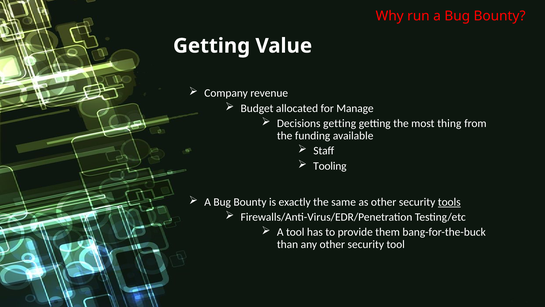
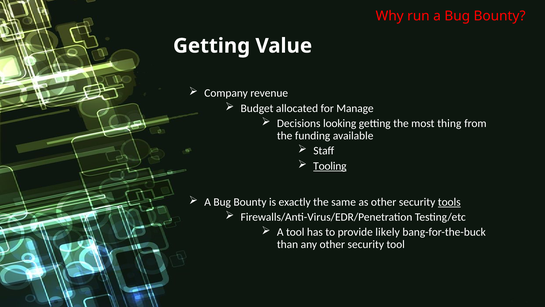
Decisions getting: getting -> looking
Tooling underline: none -> present
them: them -> likely
